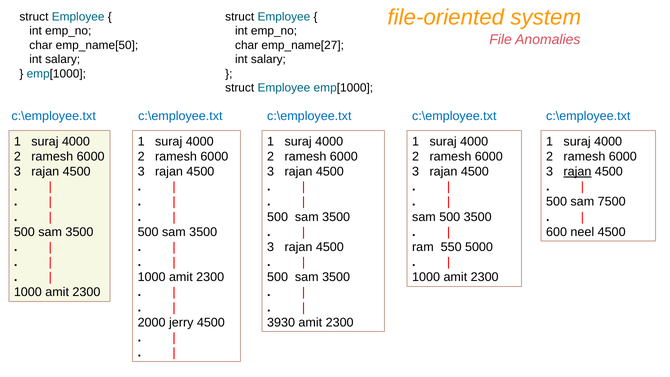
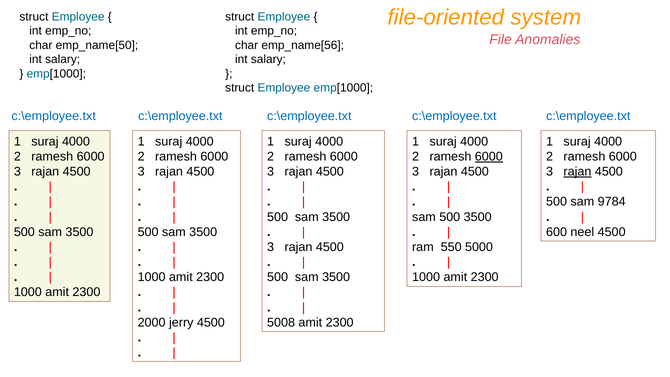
emp_name[27: emp_name[27 -> emp_name[56
6000 at (489, 157) underline: none -> present
7500: 7500 -> 9784
3930: 3930 -> 5008
